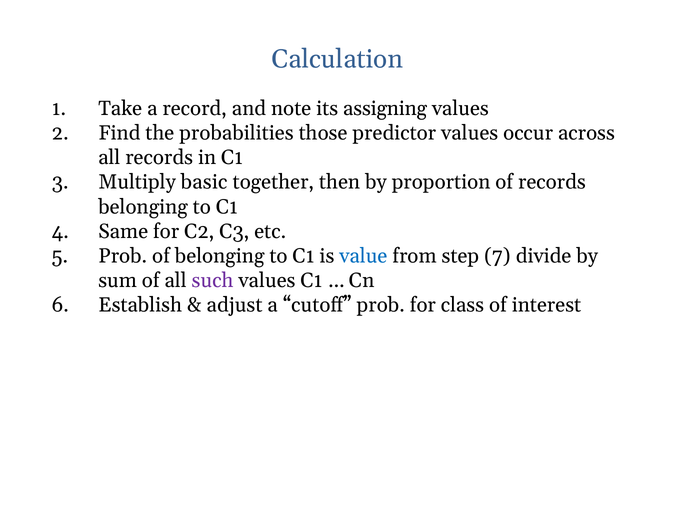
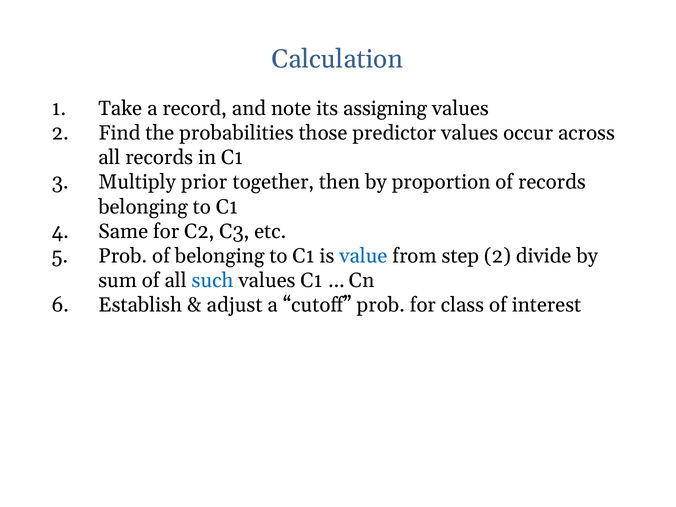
basic: basic -> prior
step 7: 7 -> 2
such colour: purple -> blue
